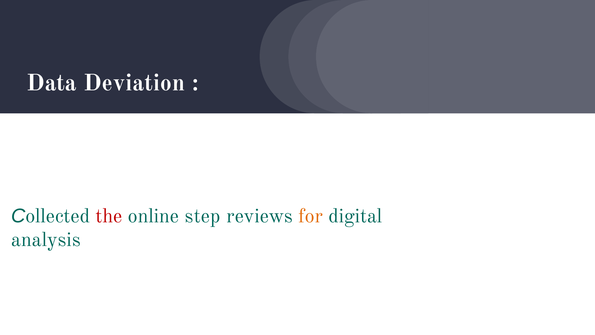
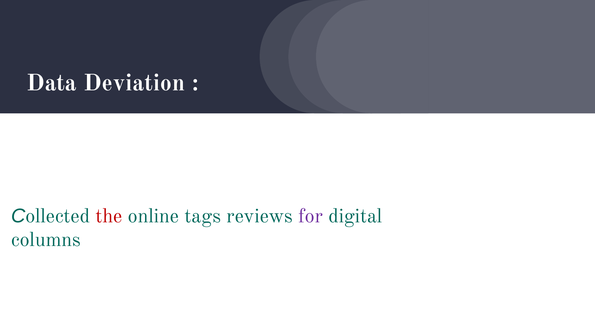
step: step -> tags
for colour: orange -> purple
analysis: analysis -> columns
